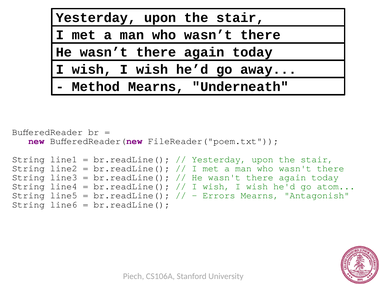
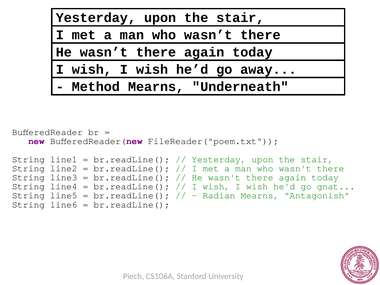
atom: atom -> gnat
Errors: Errors -> Radian
